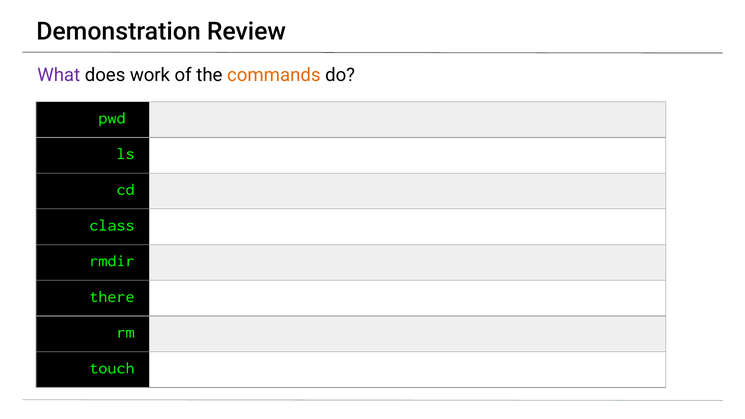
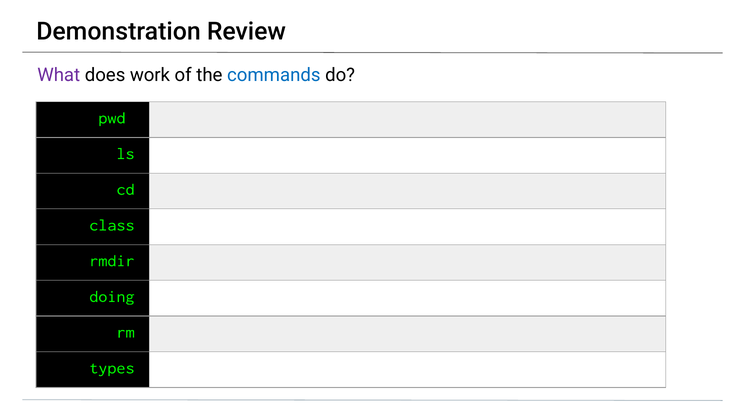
commands colour: orange -> blue
there: there -> doing
touch: touch -> types
